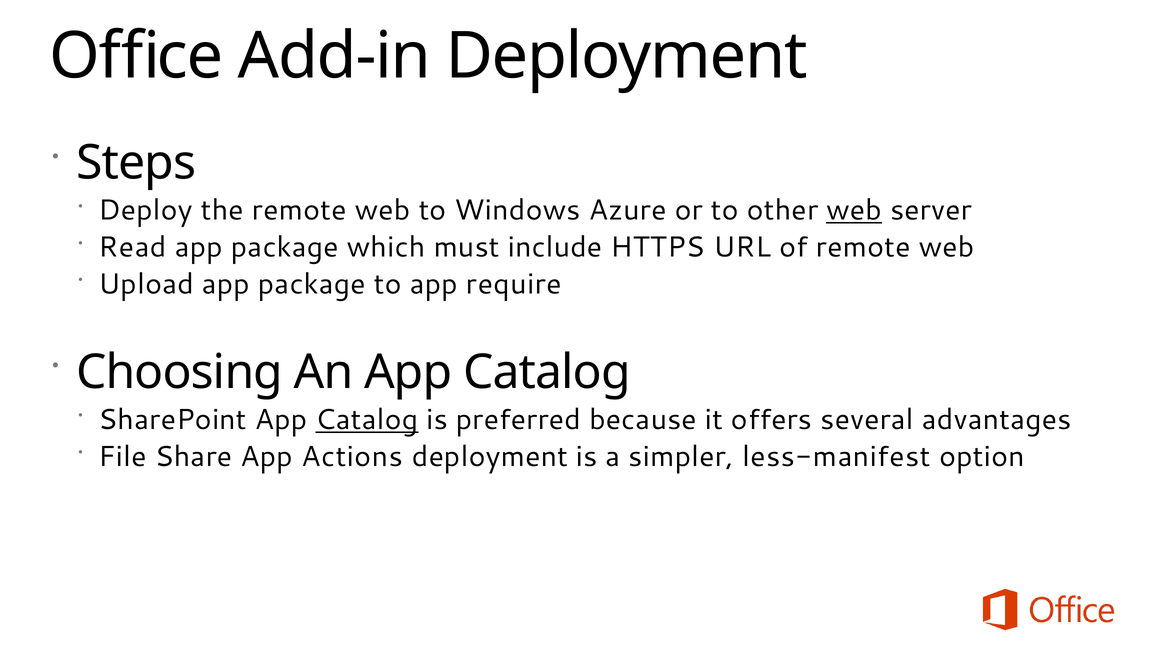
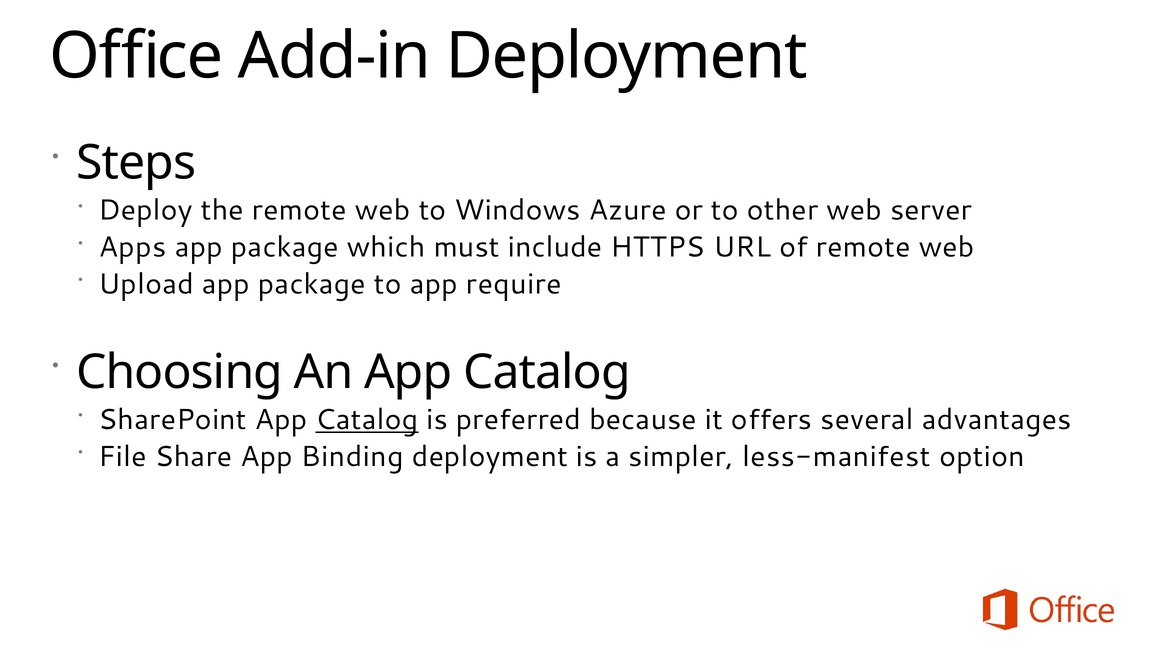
web at (854, 210) underline: present -> none
Read: Read -> Apps
Actions: Actions -> Binding
